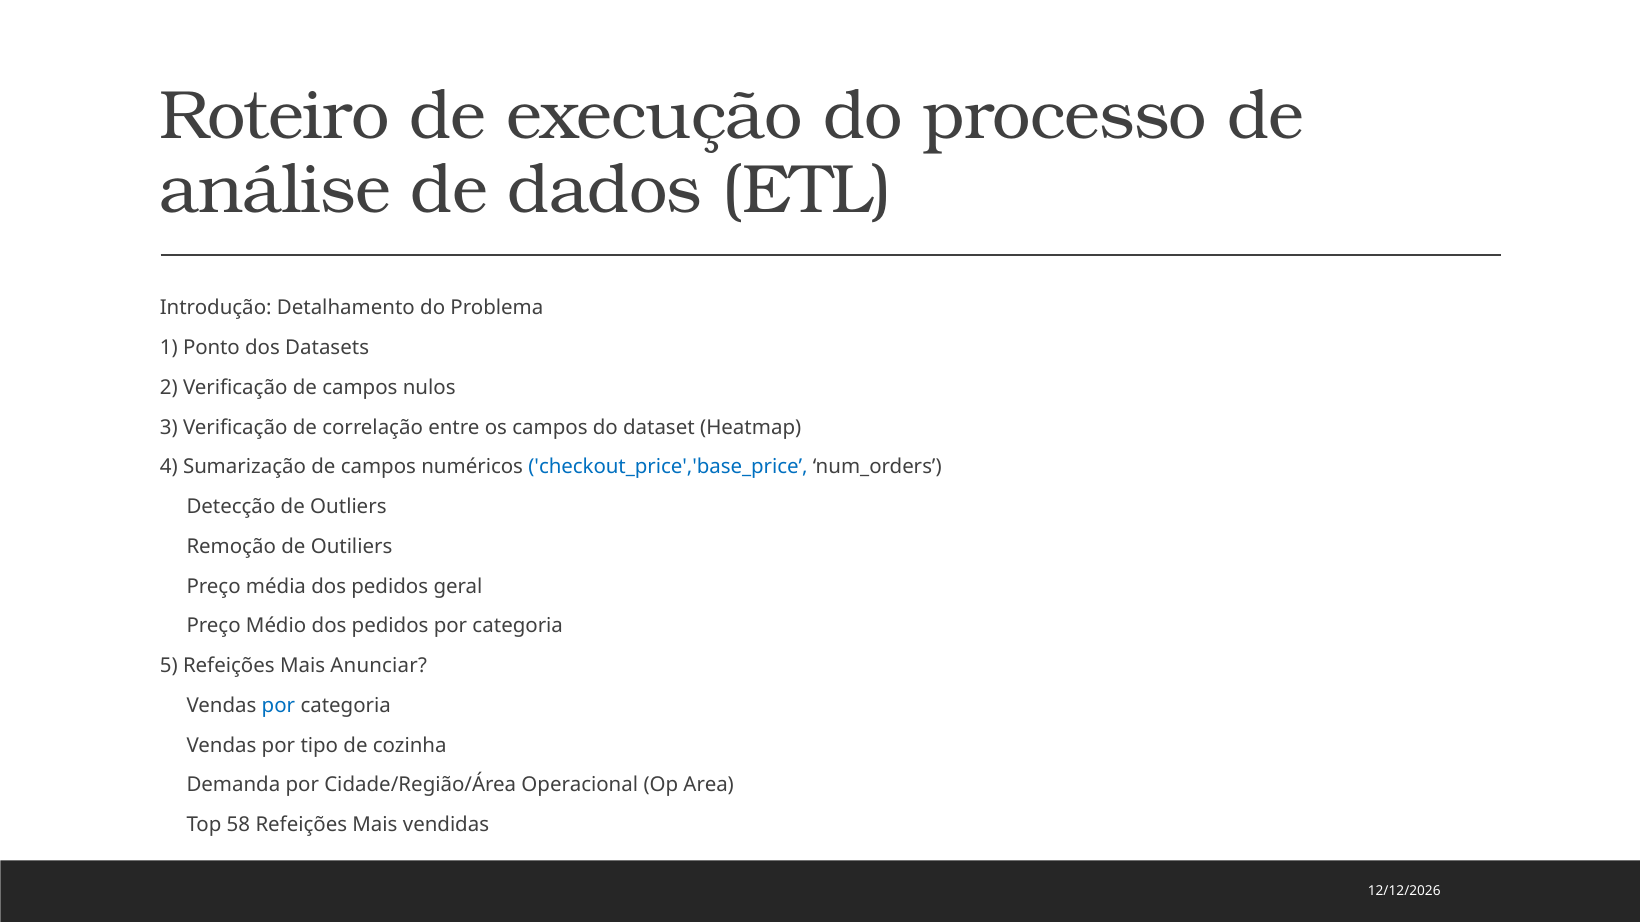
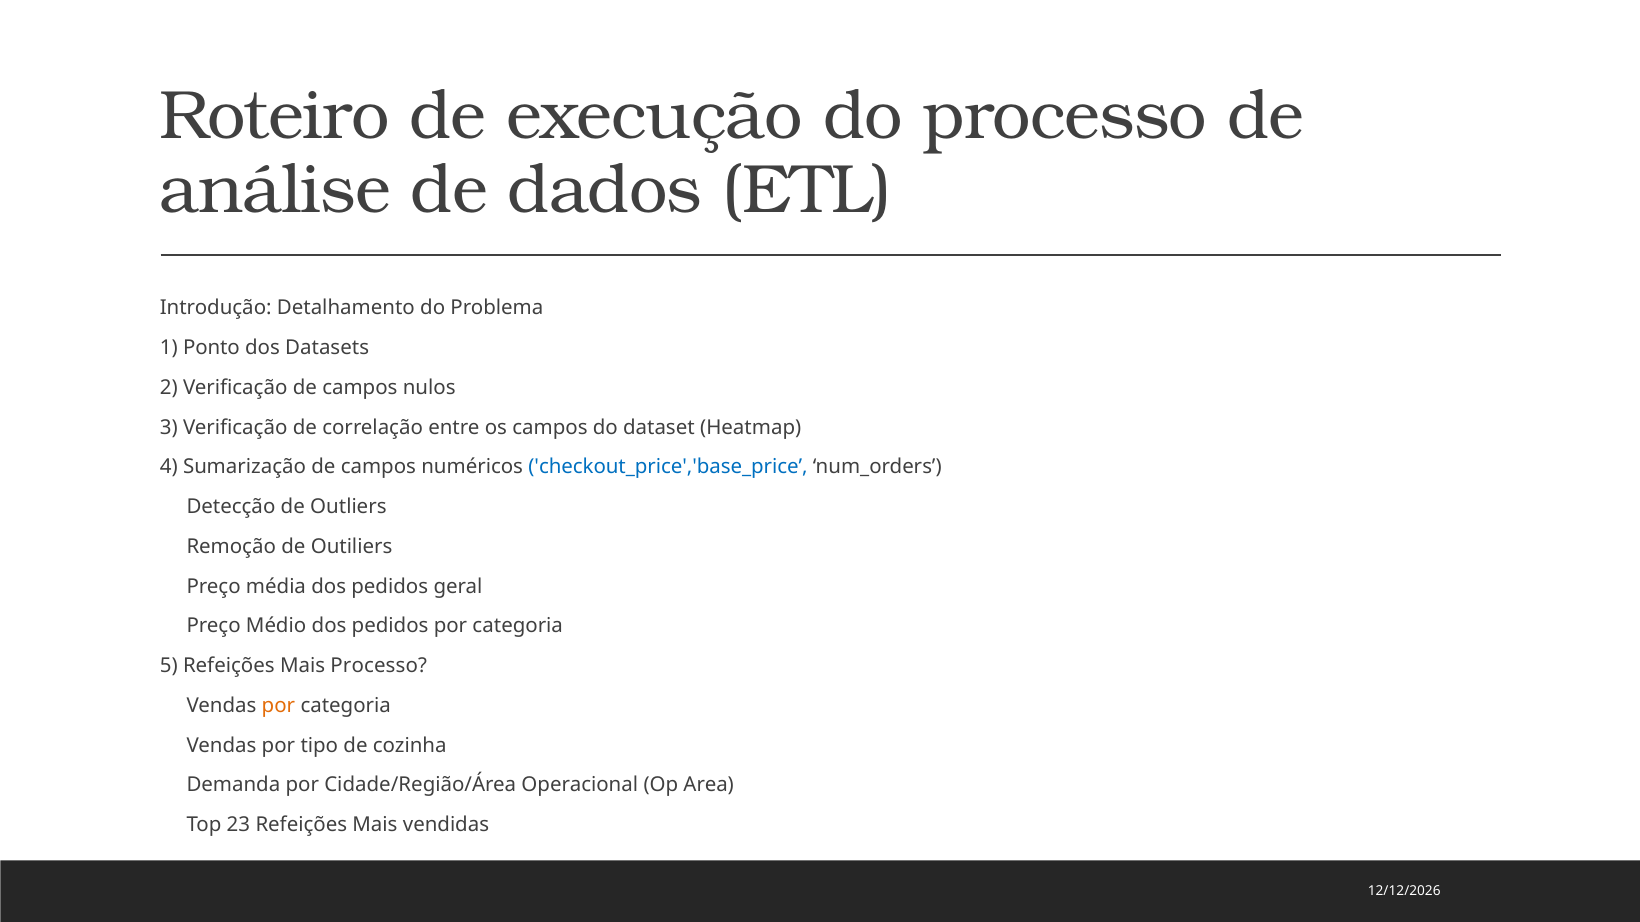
Mais Anunciar: Anunciar -> Processo
por at (278, 706) colour: blue -> orange
58: 58 -> 23
